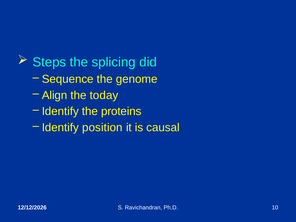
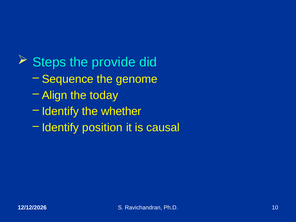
splicing: splicing -> provide
proteins: proteins -> whether
